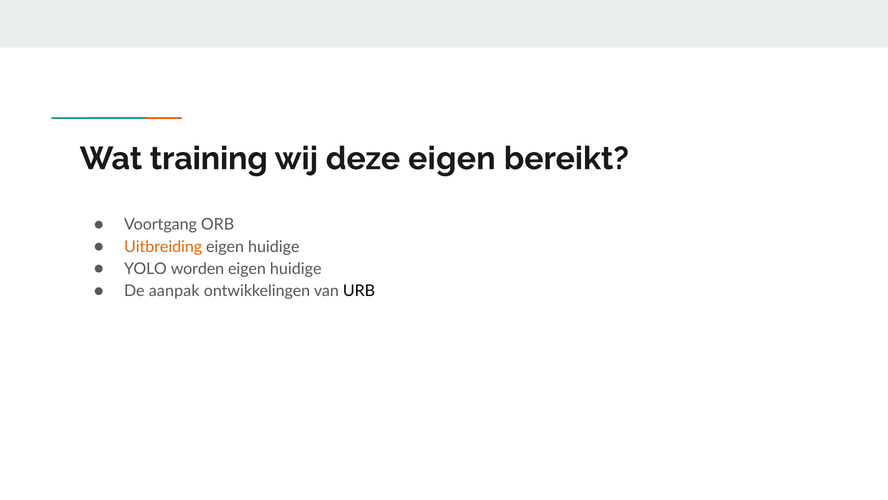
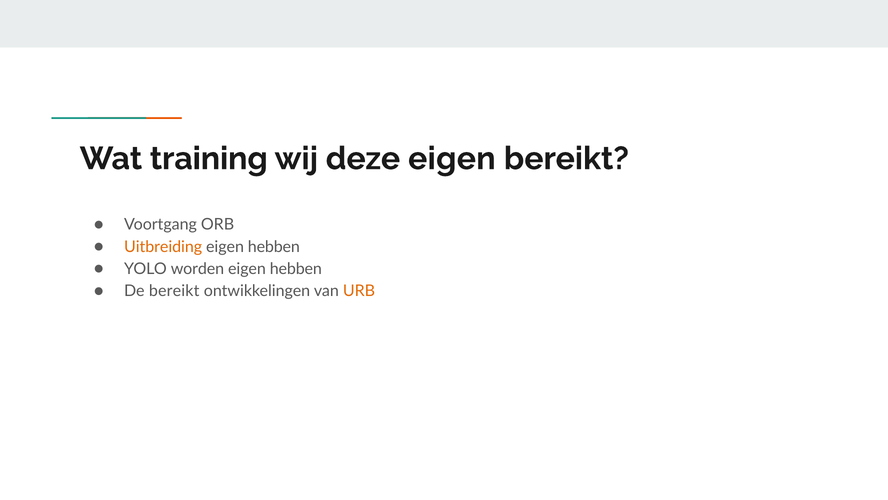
huidige at (274, 247): huidige -> hebben
huidige at (296, 269): huidige -> hebben
De aanpak: aanpak -> bereikt
URB colour: black -> orange
